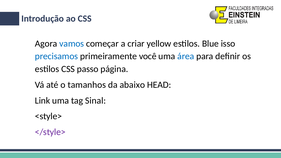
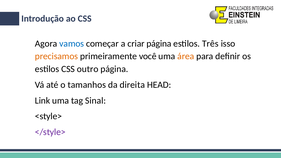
criar yellow: yellow -> página
Blue: Blue -> Três
precisamos colour: blue -> orange
área colour: blue -> orange
passo: passo -> outro
abaixo: abaixo -> direita
